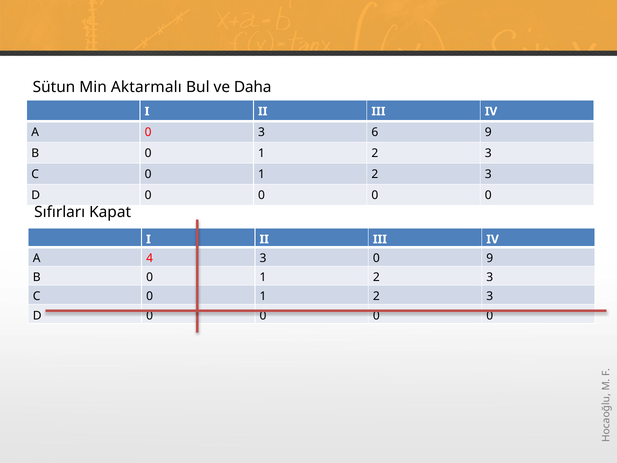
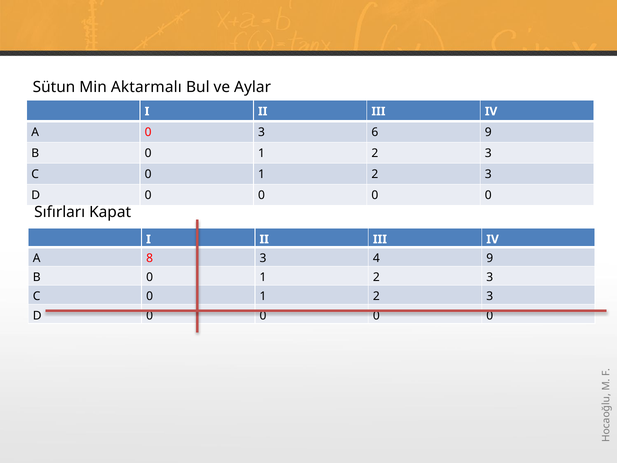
Daha: Daha -> Aylar
4: 4 -> 8
3 0: 0 -> 4
